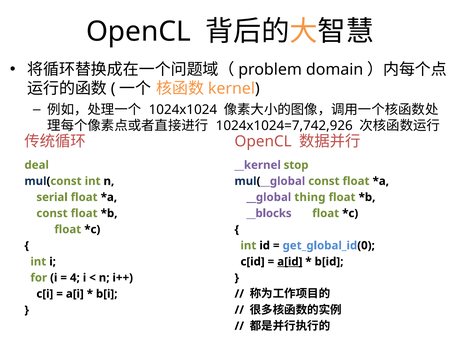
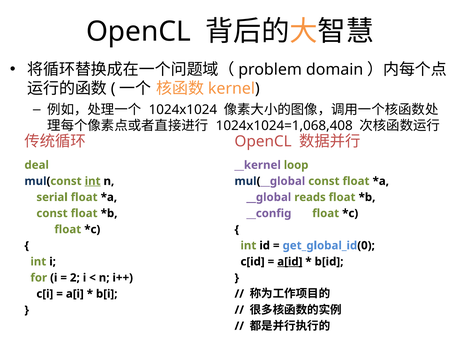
1024x1024=7,742,926: 1024x1024=7,742,926 -> 1024x1024=1,068,408
stop: stop -> loop
int at (93, 181) underline: none -> present
thing: thing -> reads
__blocks: __blocks -> __config
4: 4 -> 2
